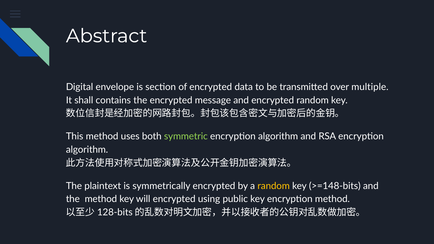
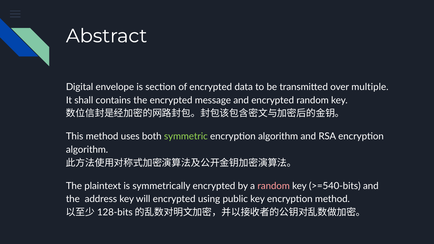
random at (274, 186) colour: yellow -> pink
>=148-bits: >=148-bits -> >=540-bits
the method: method -> address
